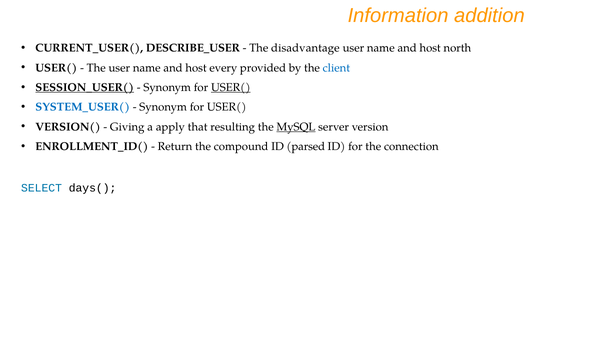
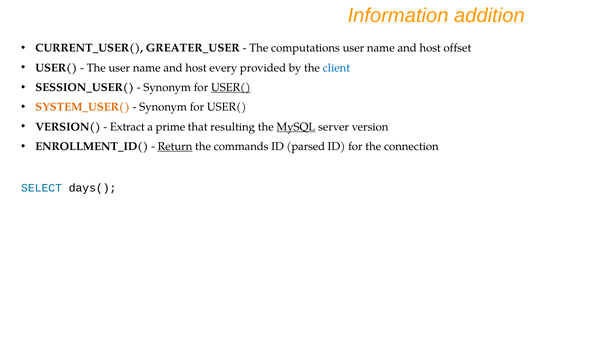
DESCRIBE_USER: DESCRIBE_USER -> GREATER_USER
disadvantage: disadvantage -> computations
north: north -> offset
SESSION_USER( underline: present -> none
SYSTEM_USER( colour: blue -> orange
Giving: Giving -> Extract
apply: apply -> prime
Return underline: none -> present
compound: compound -> commands
